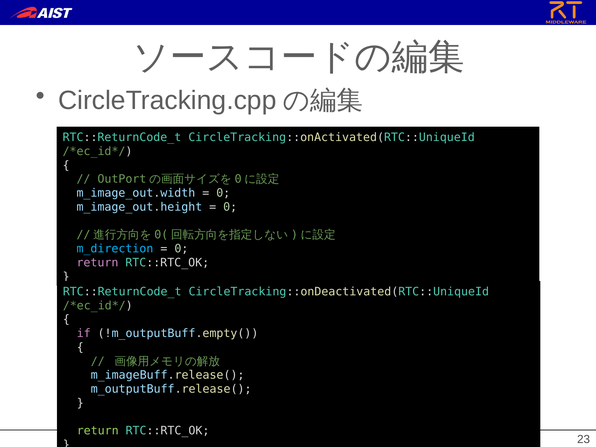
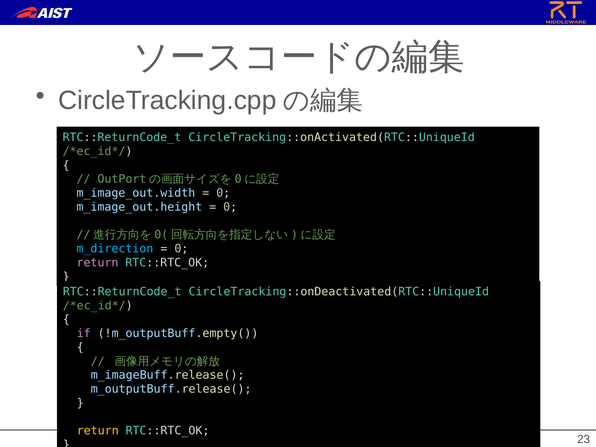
return at (98, 431) colour: light green -> yellow
